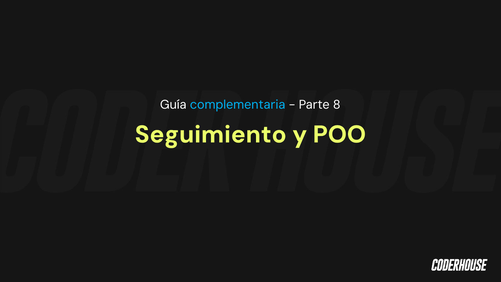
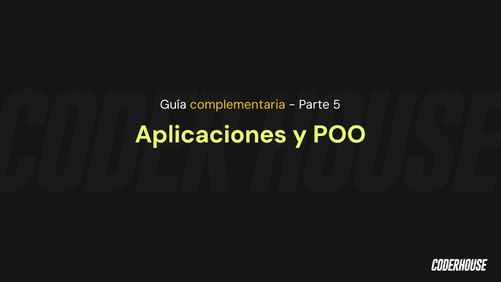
complementaria colour: light blue -> yellow
8: 8 -> 5
Seguimiento: Seguimiento -> Aplicaciones
